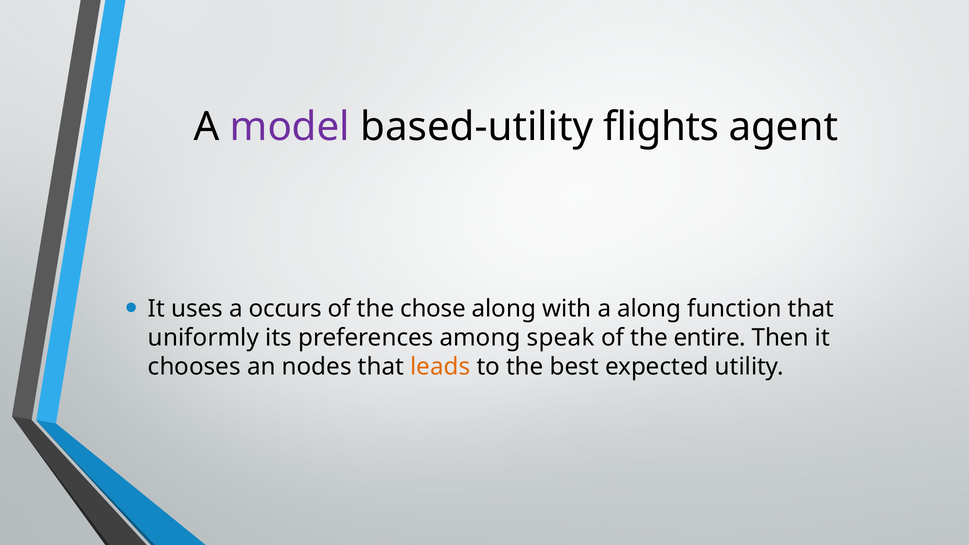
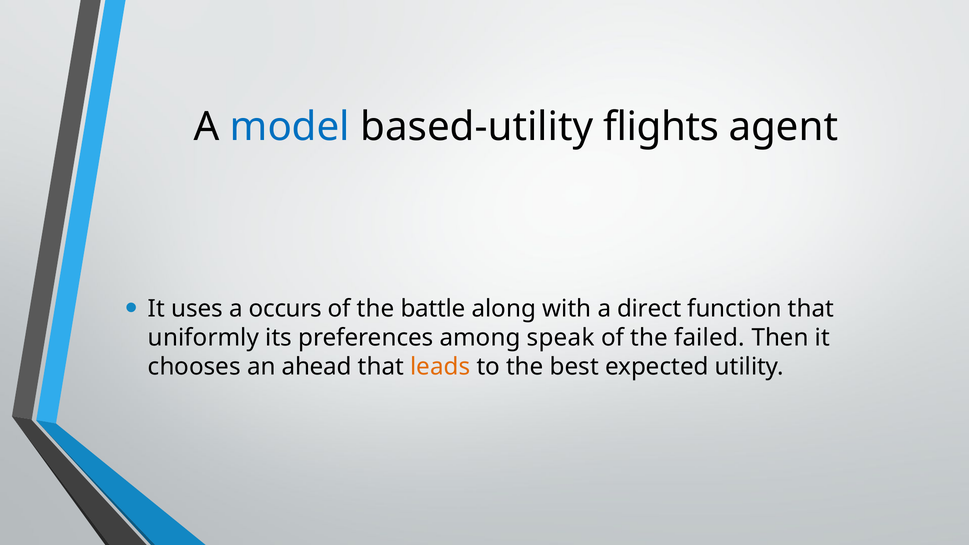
model colour: purple -> blue
chose: chose -> battle
a along: along -> direct
entire: entire -> failed
nodes: nodes -> ahead
